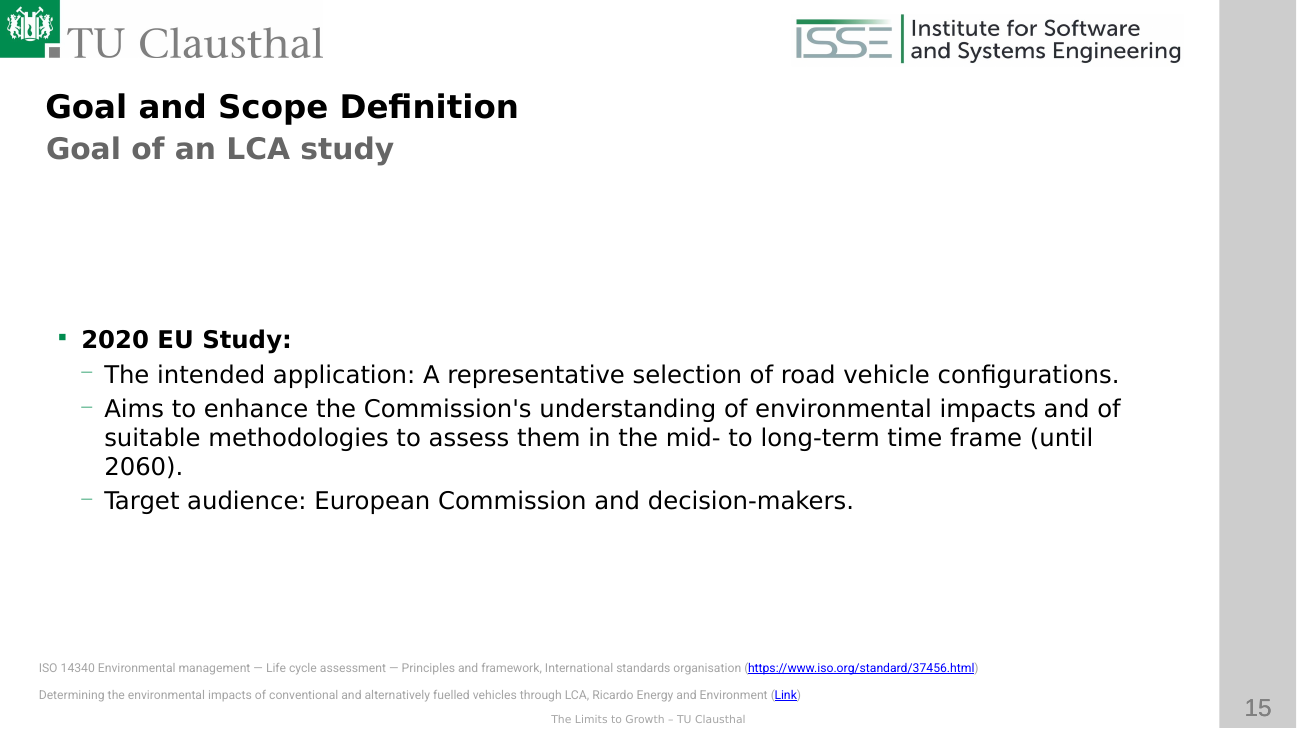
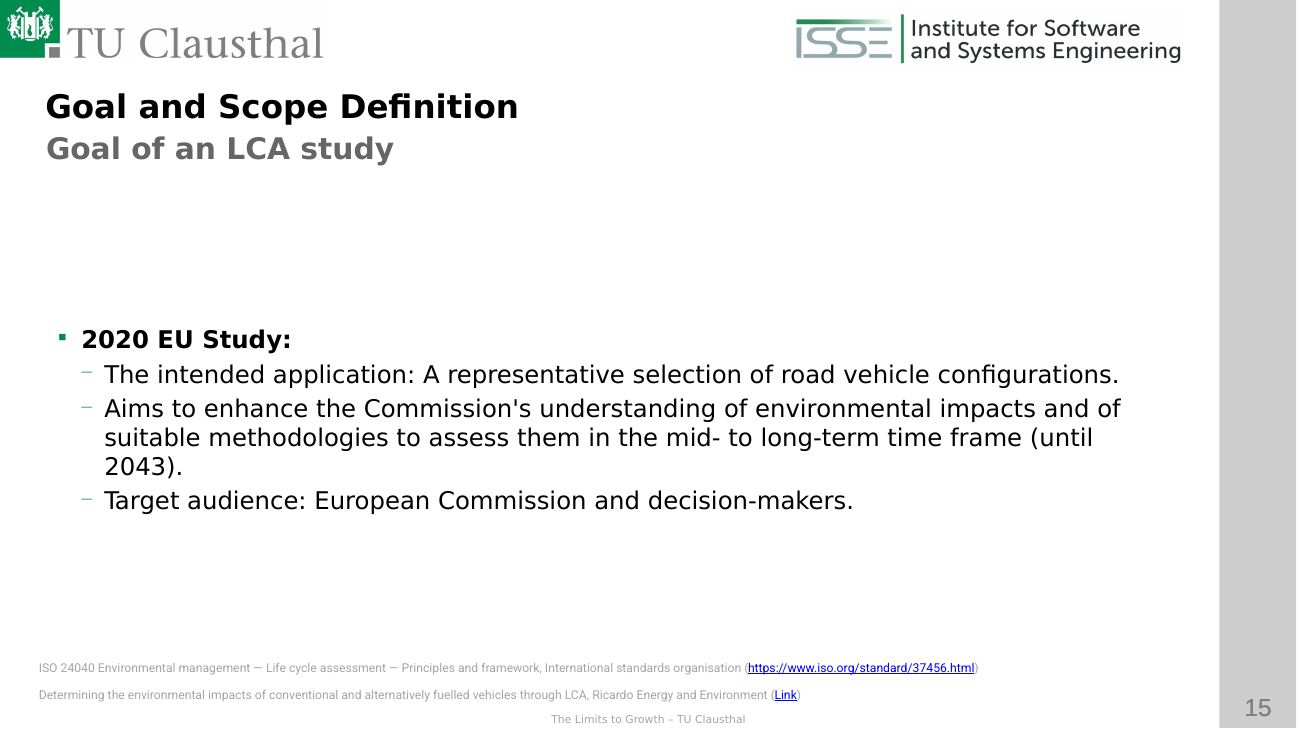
2060: 2060 -> 2043
14340: 14340 -> 24040
